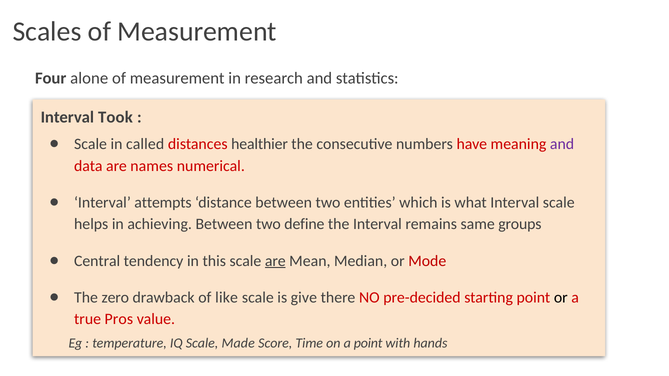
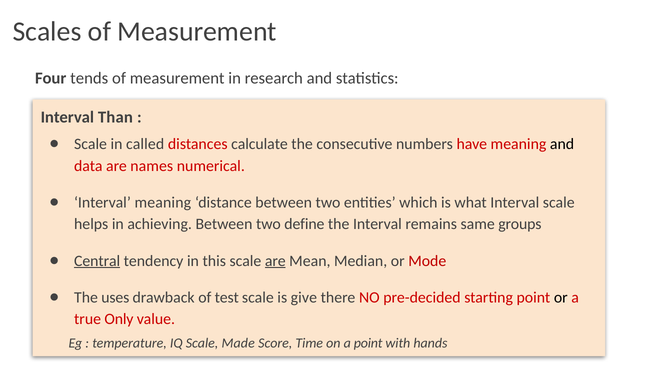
alone: alone -> tends
Took: Took -> Than
healthier: healthier -> calculate
and at (562, 144) colour: purple -> black
Interval attempts: attempts -> meaning
Central underline: none -> present
zero: zero -> uses
like: like -> test
Pros: Pros -> Only
